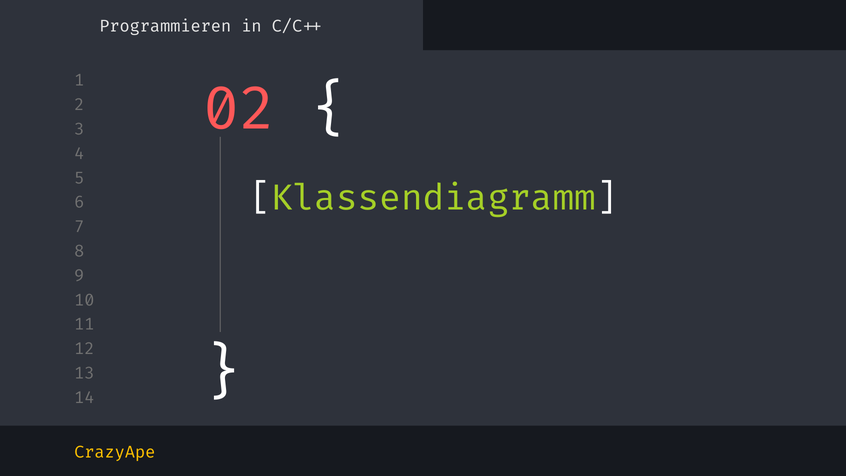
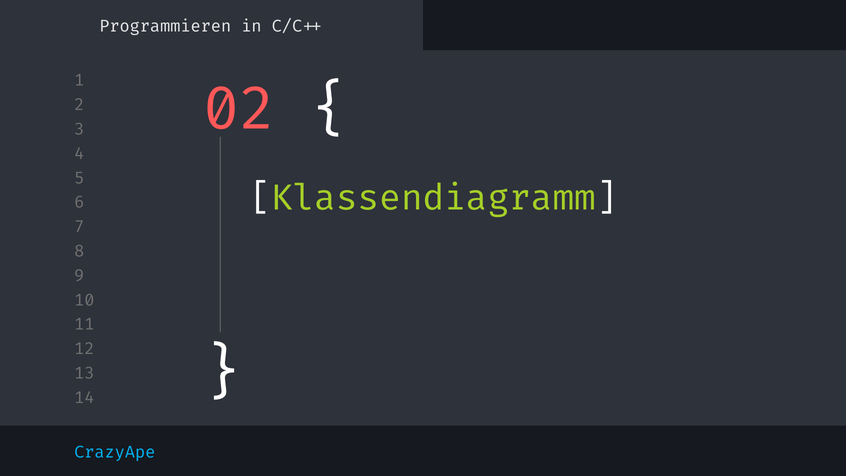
CrazyApe colour: yellow -> light blue
